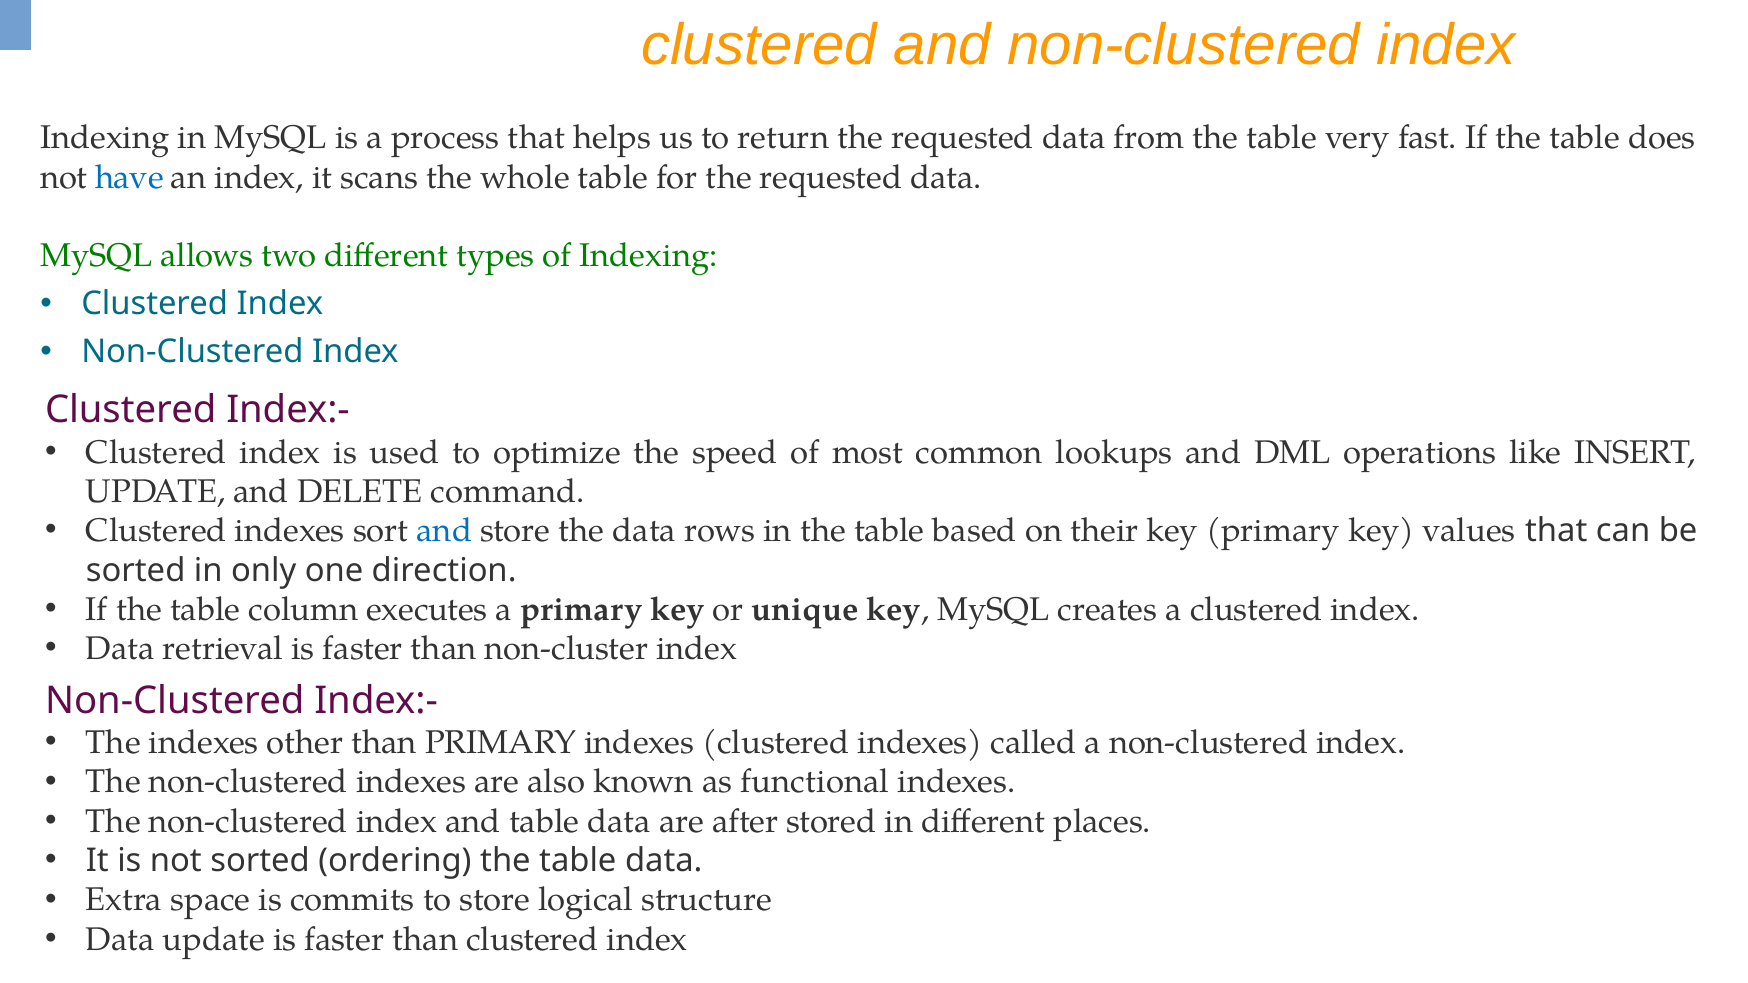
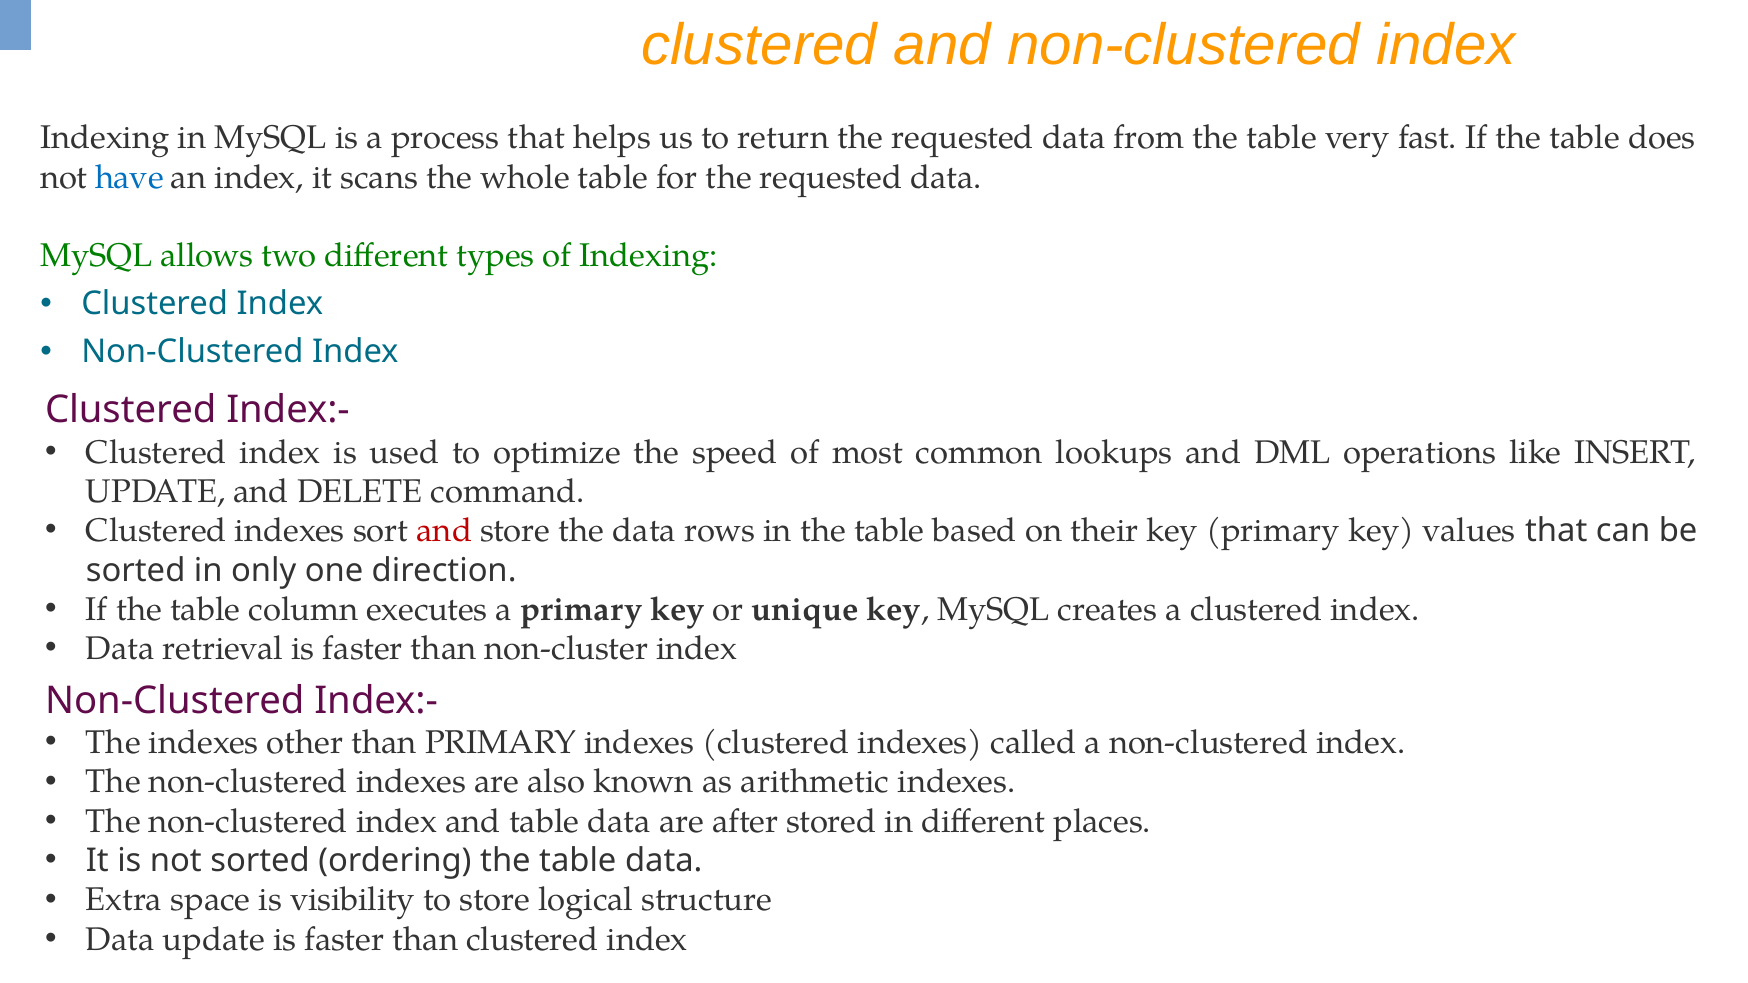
and at (444, 531) colour: blue -> red
functional: functional -> arithmetic
commits: commits -> visibility
